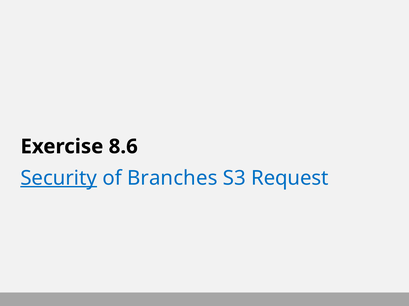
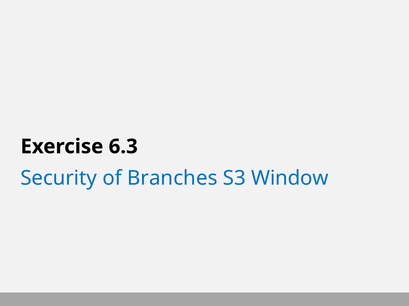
8.6: 8.6 -> 6.3
Security underline: present -> none
Request: Request -> Window
